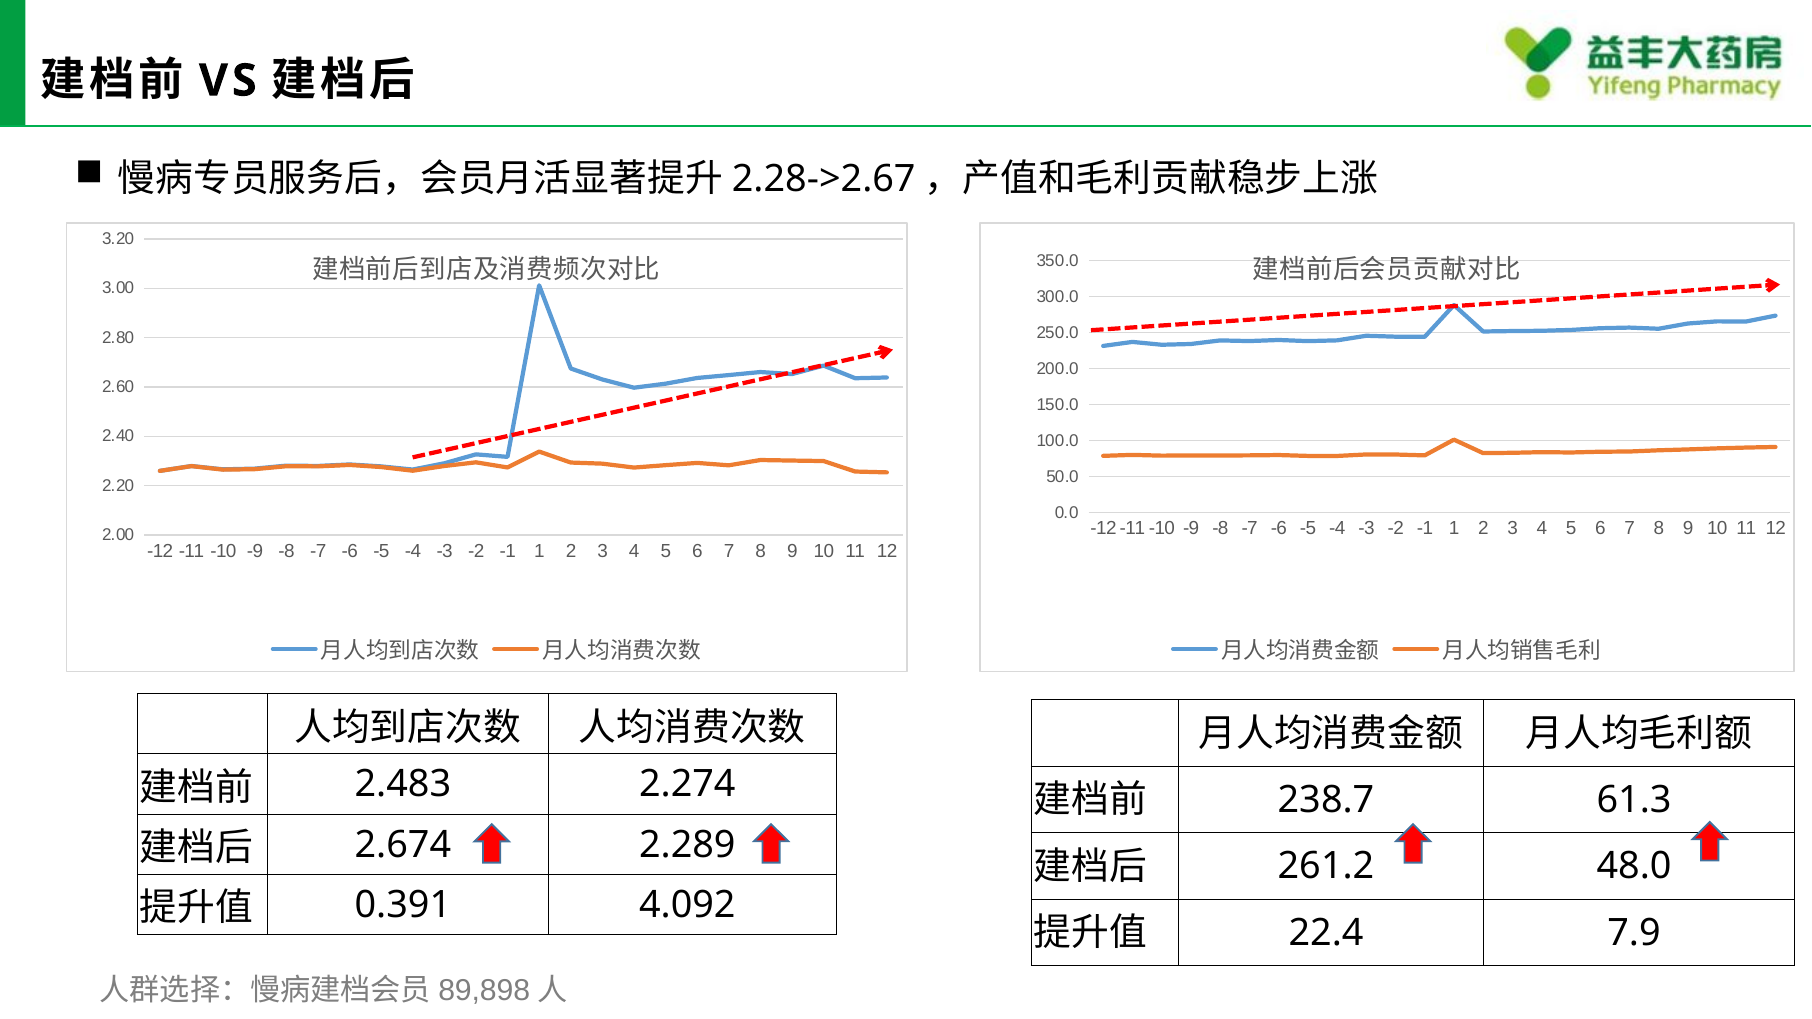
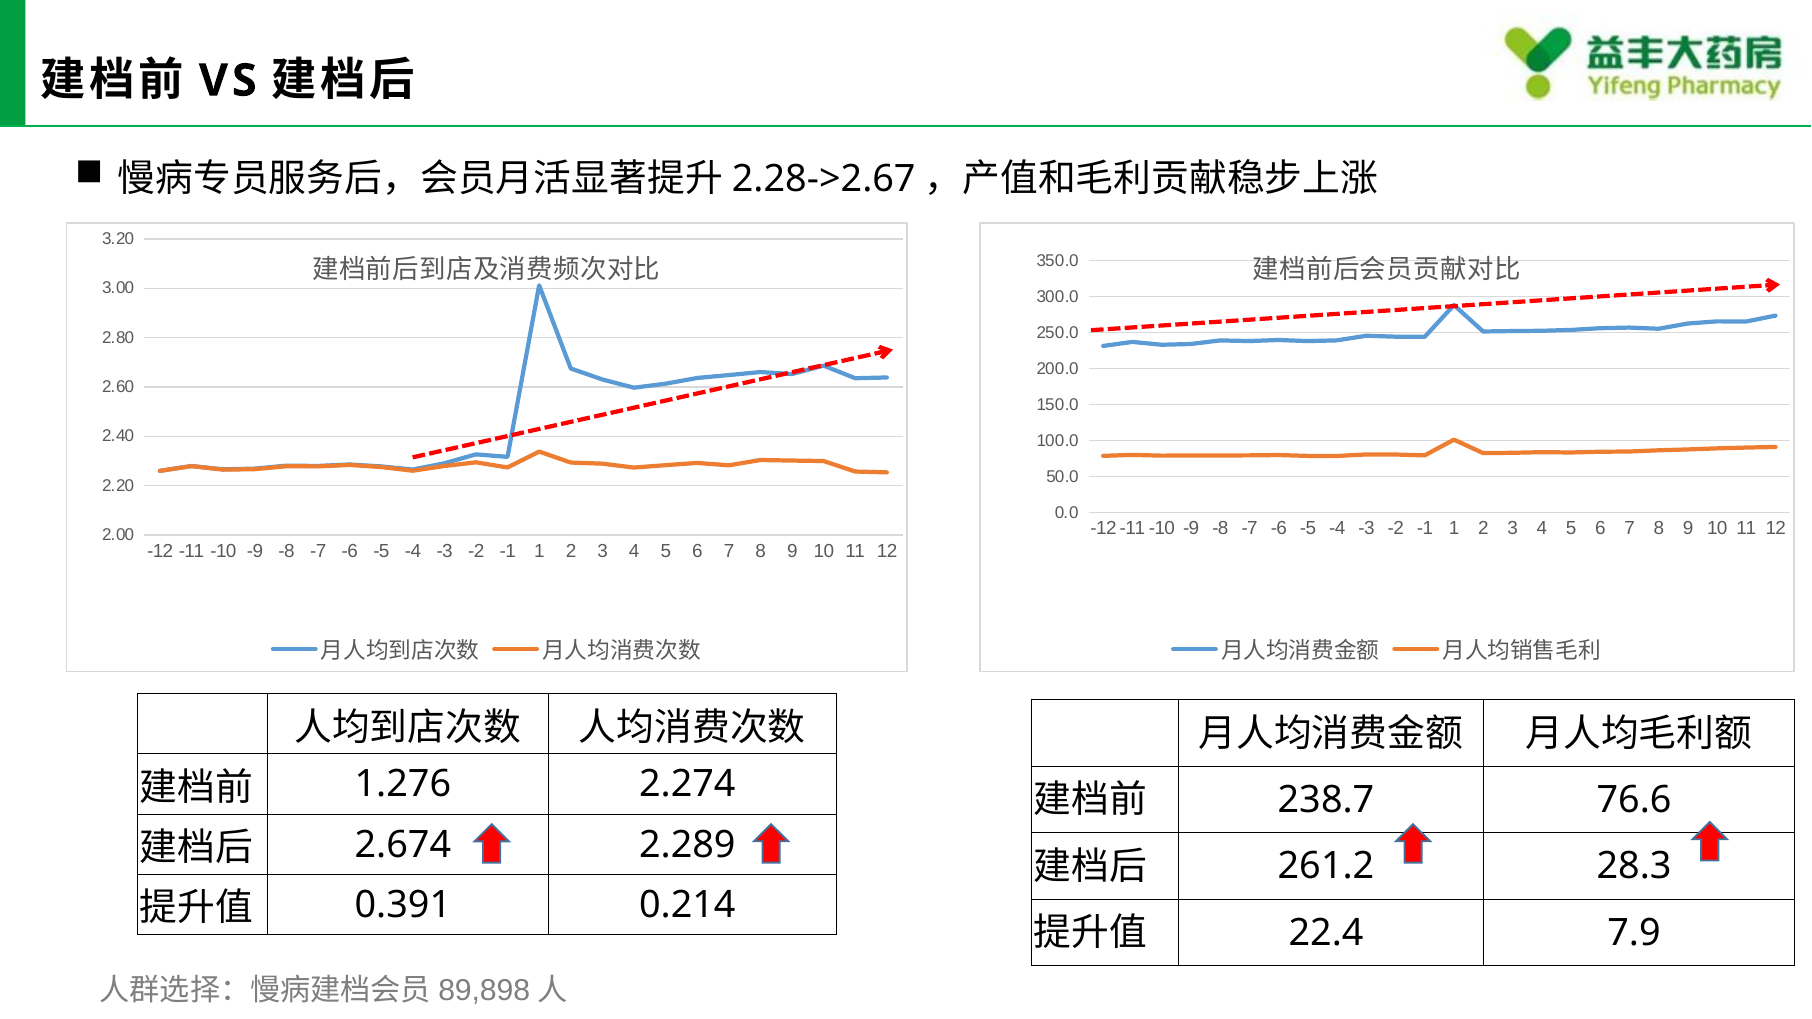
2.483: 2.483 -> 1.276
61.3: 61.3 -> 76.6
48.0: 48.0 -> 28.3
4.092: 4.092 -> 0.214
